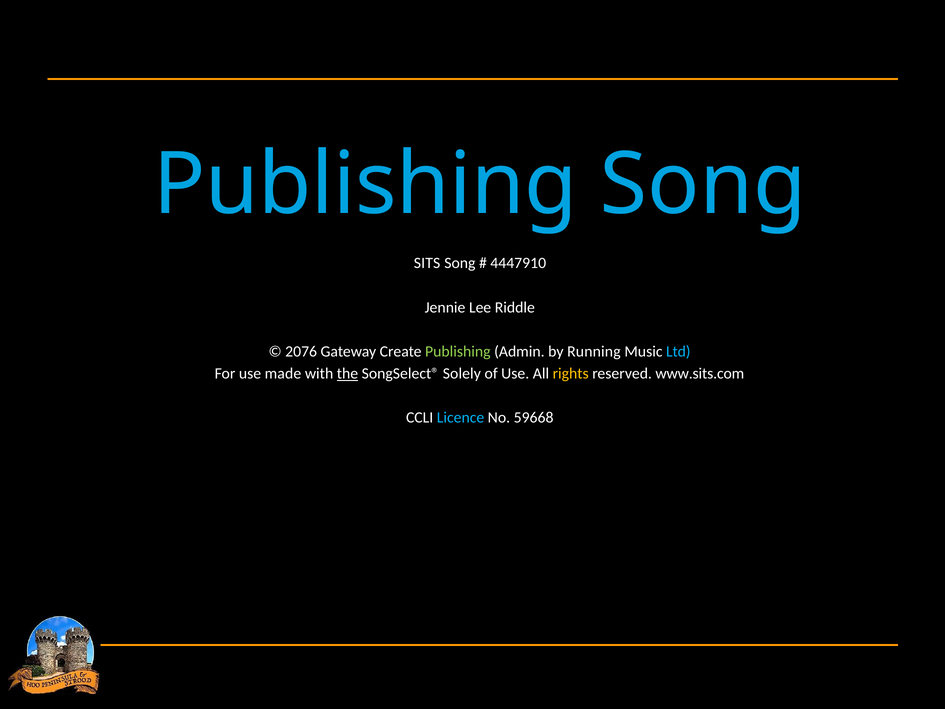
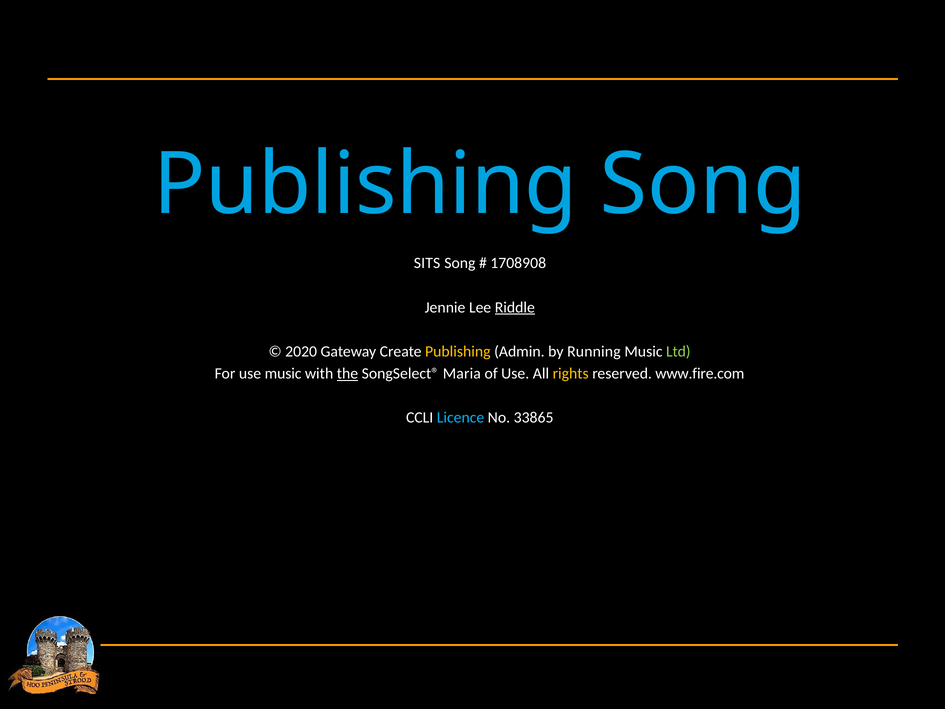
4447910: 4447910 -> 1708908
Riddle underline: none -> present
2076: 2076 -> 2020
Publishing at (458, 351) colour: light green -> yellow
Ltd colour: light blue -> light green
use made: made -> music
Solely: Solely -> Maria
www.sits.com: www.sits.com -> www.fire.com
59668: 59668 -> 33865
